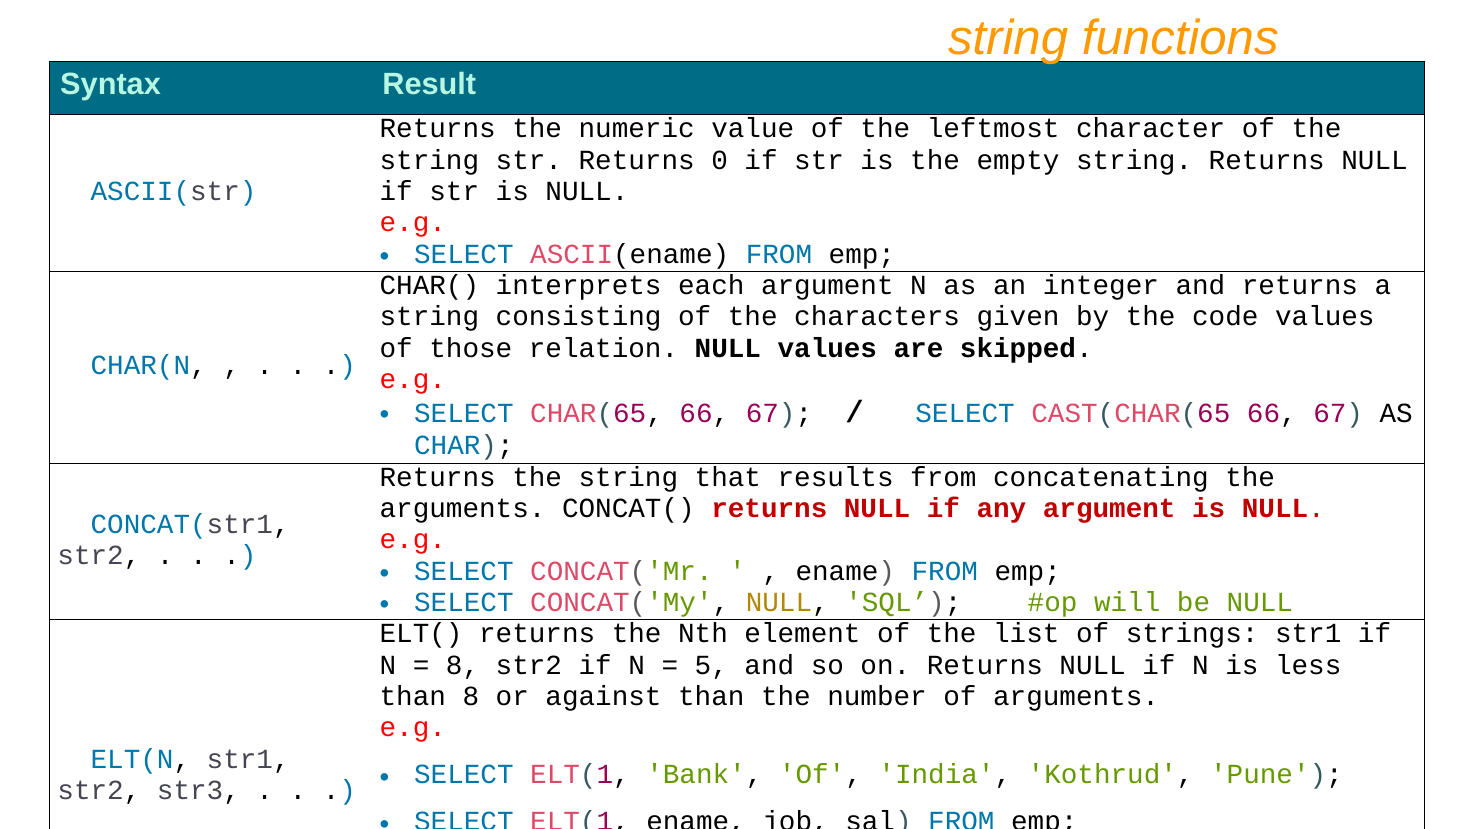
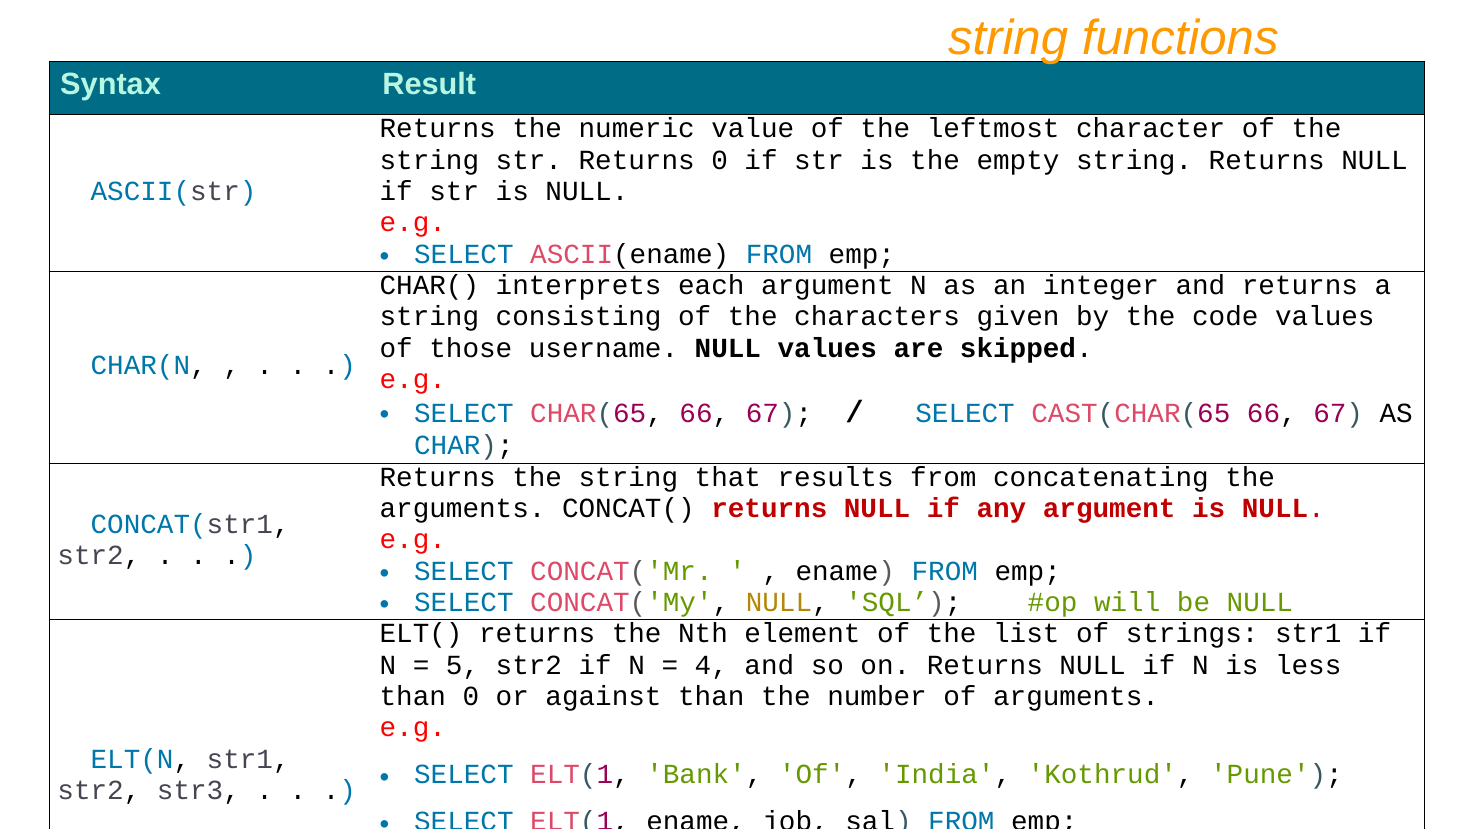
relation: relation -> username
8 at (463, 665): 8 -> 5
5: 5 -> 4
than 8: 8 -> 0
